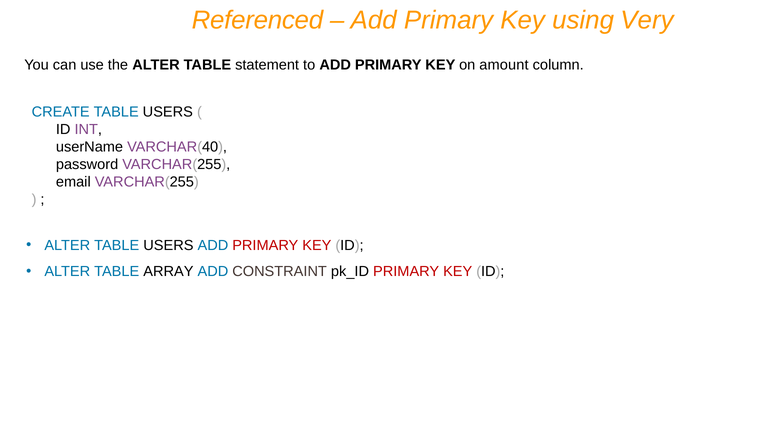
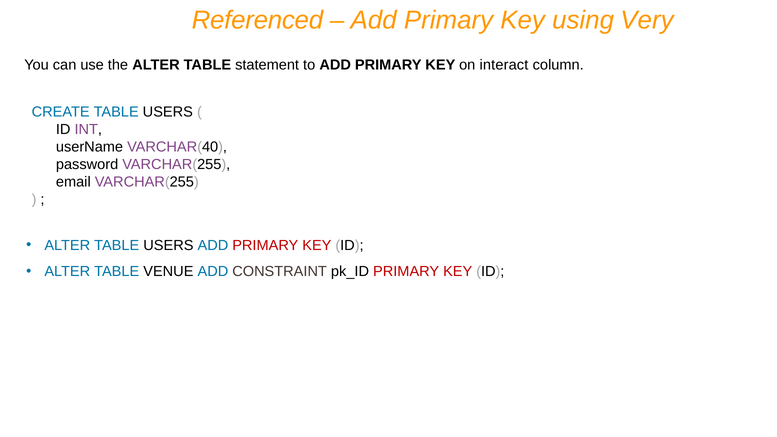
amount: amount -> interact
ARRAY: ARRAY -> VENUE
